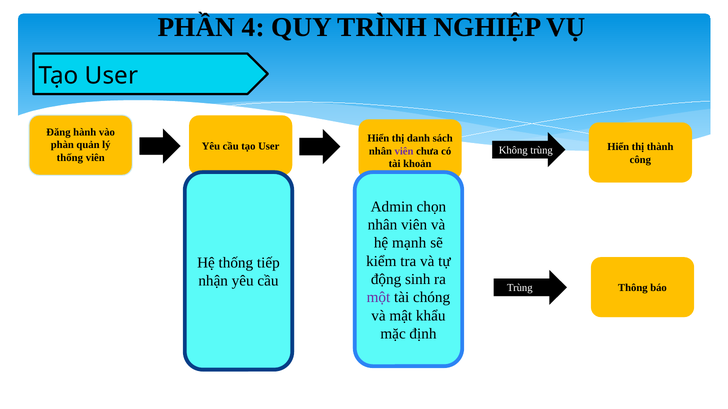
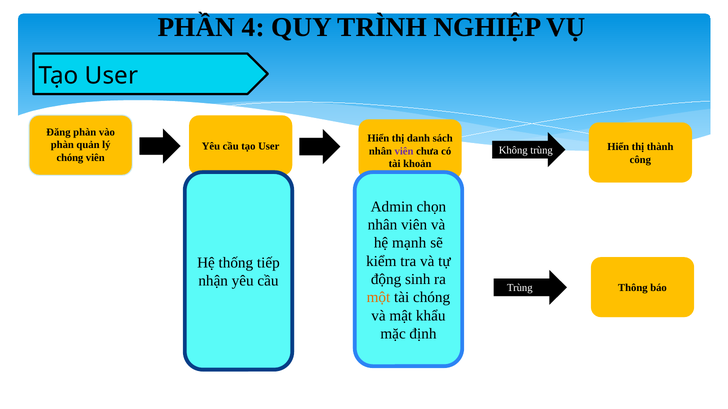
Đăng hành: hành -> phàn
thống at (70, 158): thống -> chóng
một colour: purple -> orange
